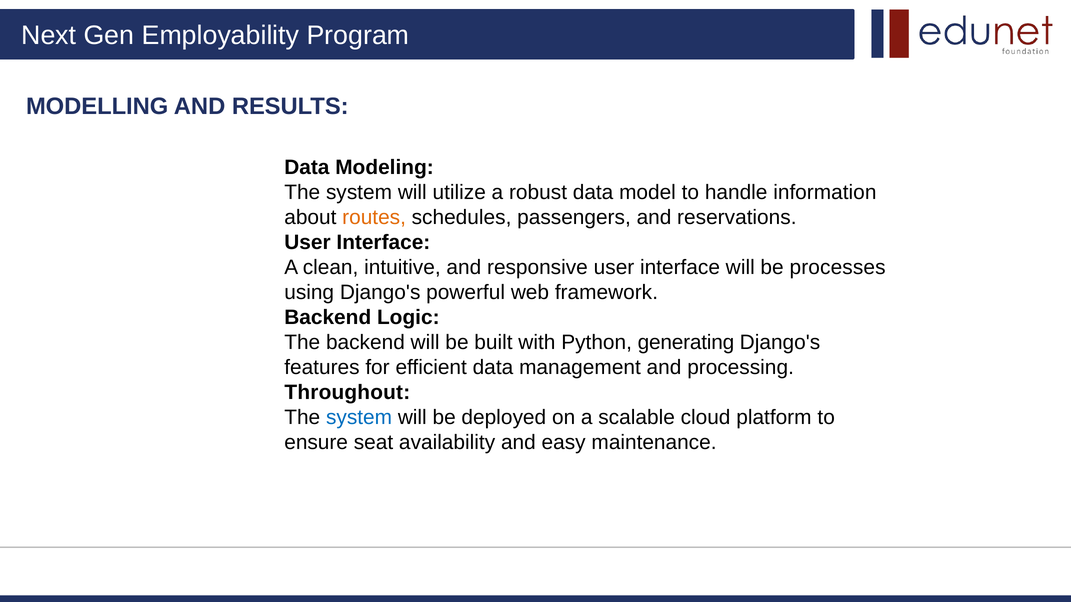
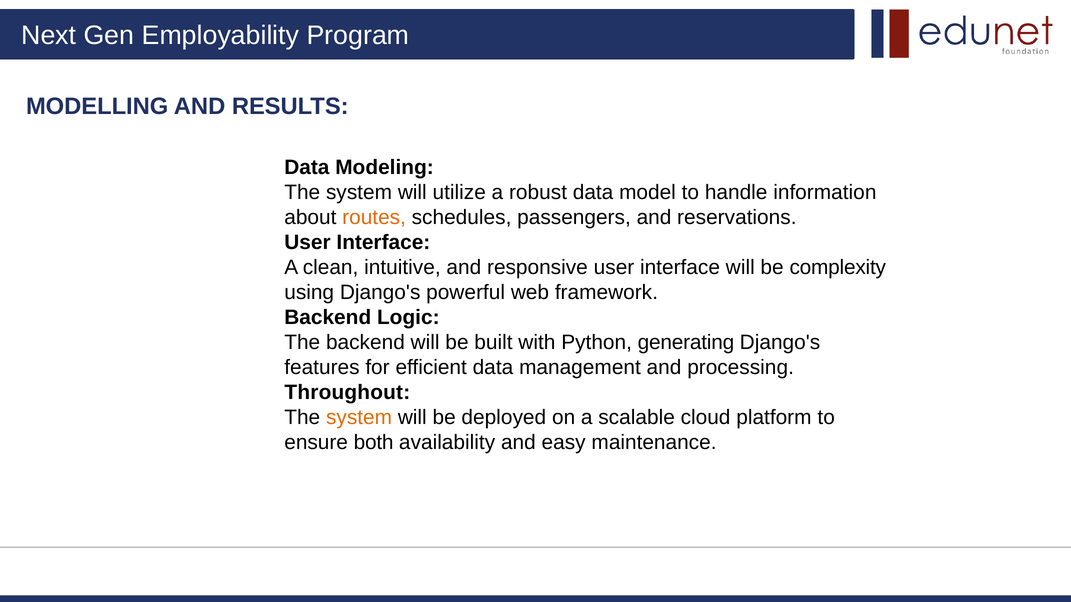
processes: processes -> complexity
system at (359, 418) colour: blue -> orange
seat: seat -> both
